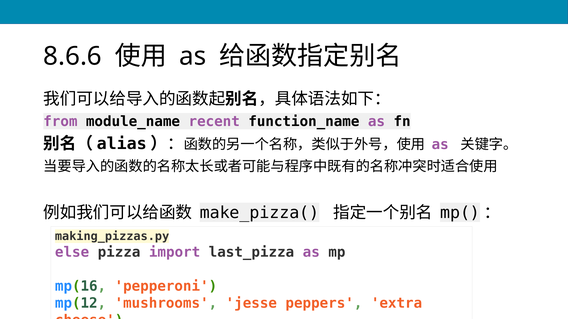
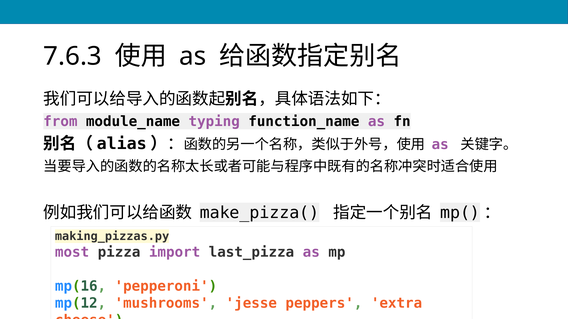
8.6.6: 8.6.6 -> 7.6.3
recent: recent -> typing
else: else -> most
